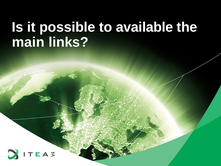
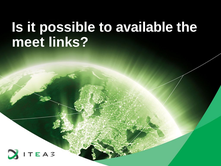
main: main -> meet
